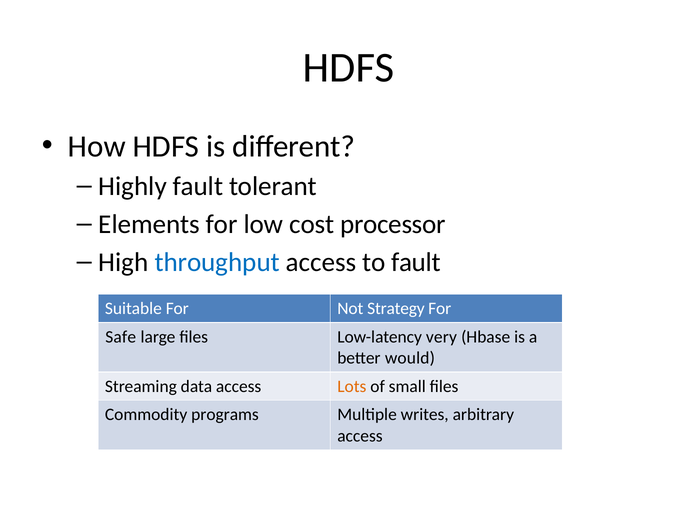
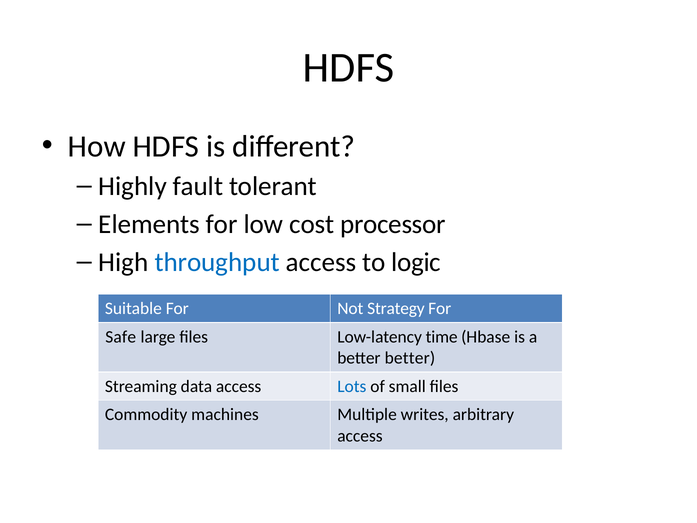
to fault: fault -> logic
very: very -> time
better would: would -> better
Lots colour: orange -> blue
programs: programs -> machines
